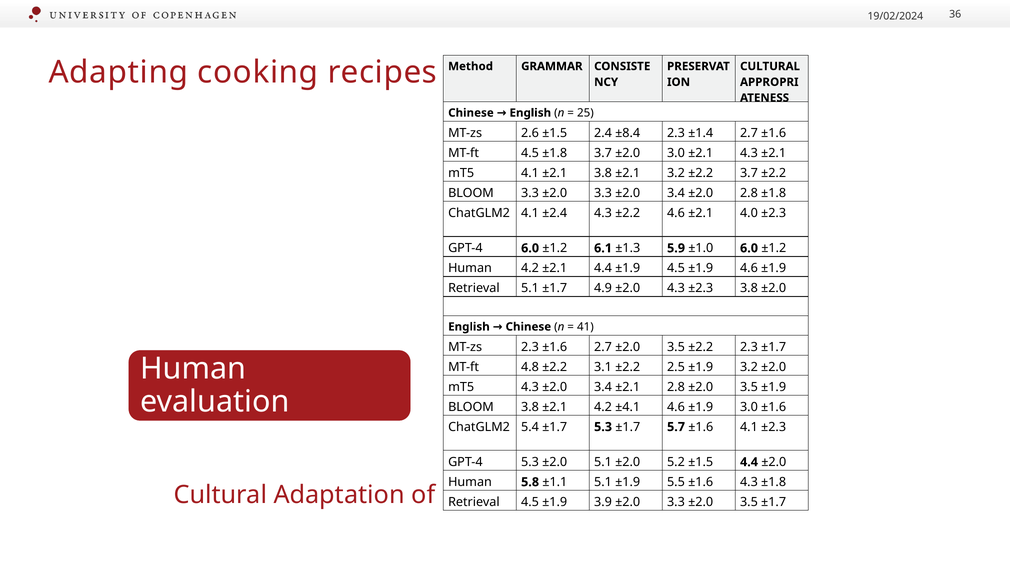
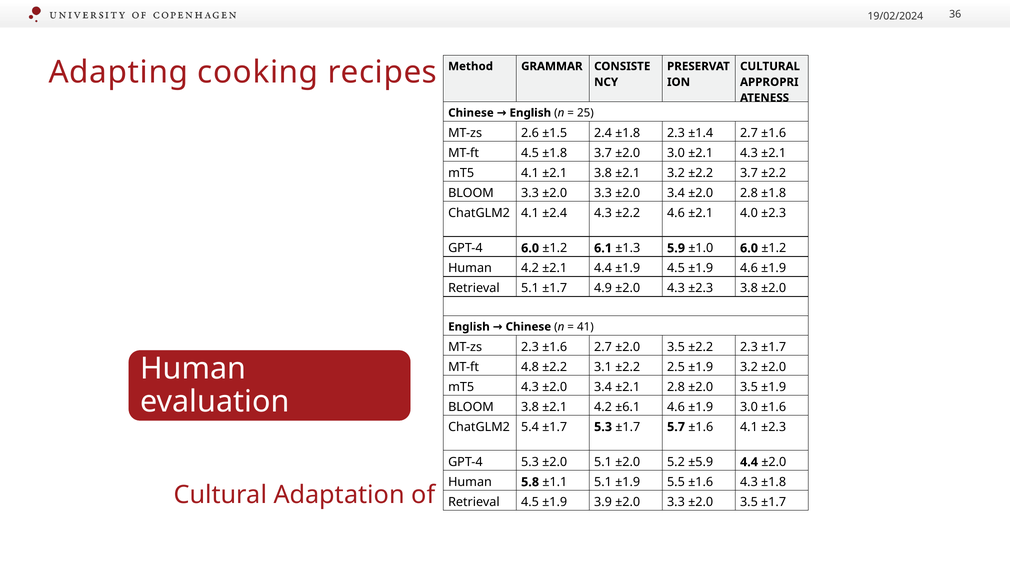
2.4 ±8.4: ±8.4 -> ±1.8
±4.1: ±4.1 -> ±6.1
5.2 ±1.5: ±1.5 -> ±5.9
